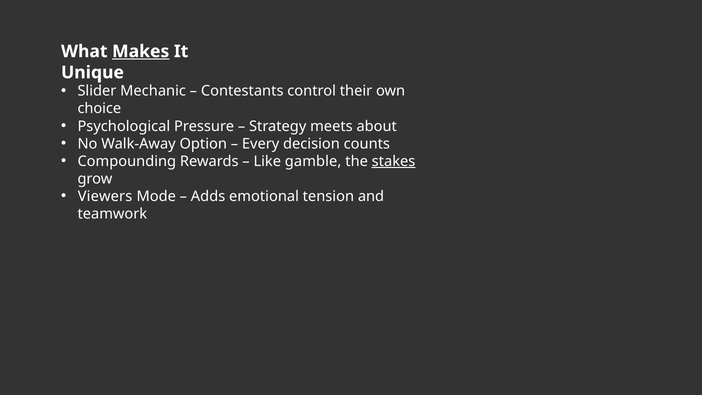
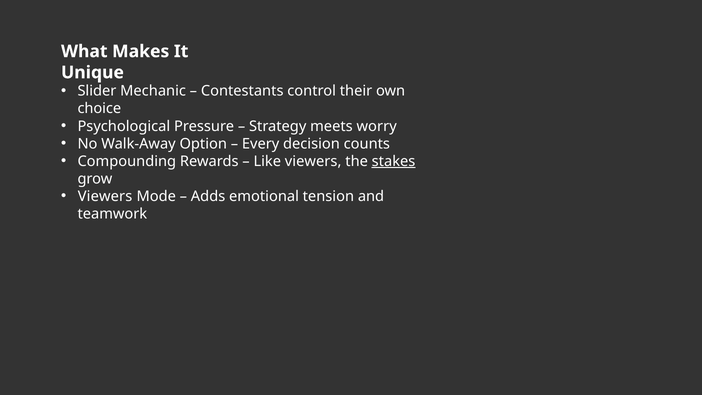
Makes underline: present -> none
about: about -> worry
Like gamble: gamble -> viewers
